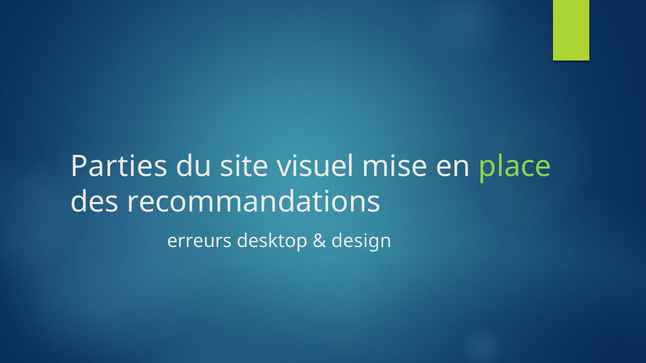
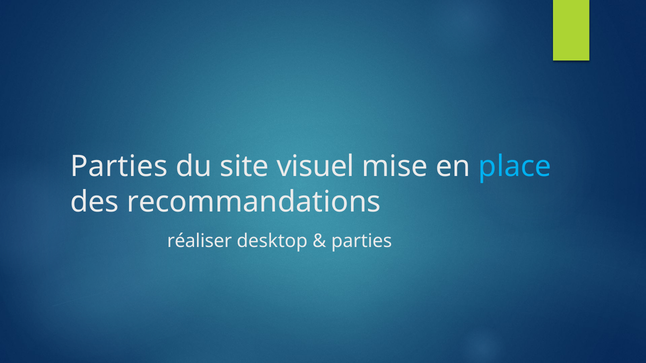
place colour: light green -> light blue
erreurs: erreurs -> réaliser
design at (361, 241): design -> parties
